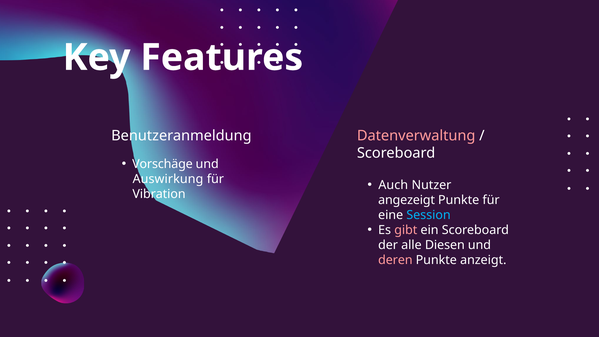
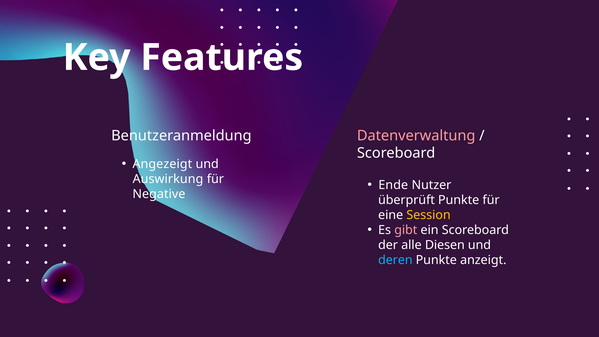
Vorschäge: Vorschäge -> Angezeigt
Auch: Auch -> Ende
Vibration: Vibration -> Negative
angezeigt: angezeigt -> überprüft
Session colour: light blue -> yellow
deren colour: pink -> light blue
